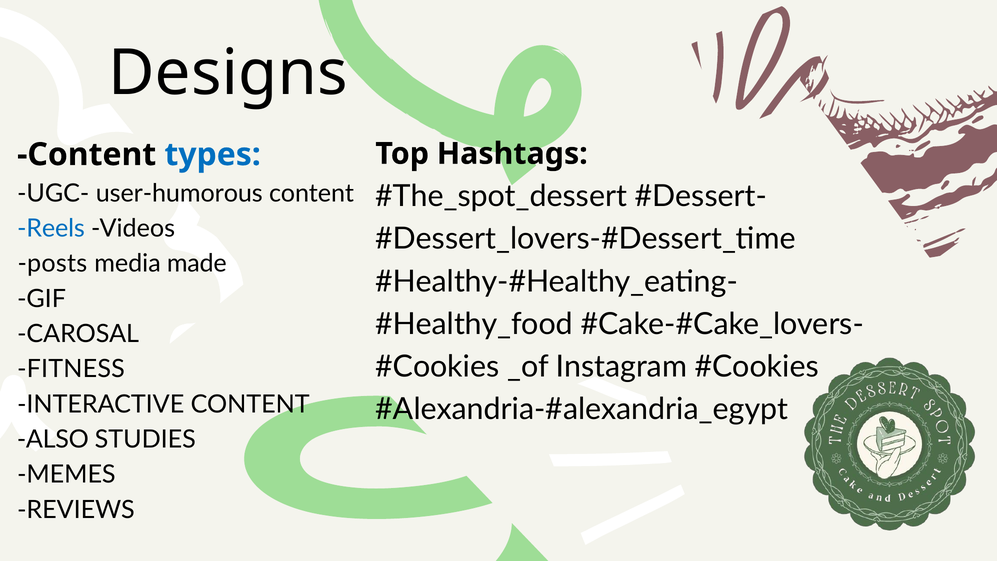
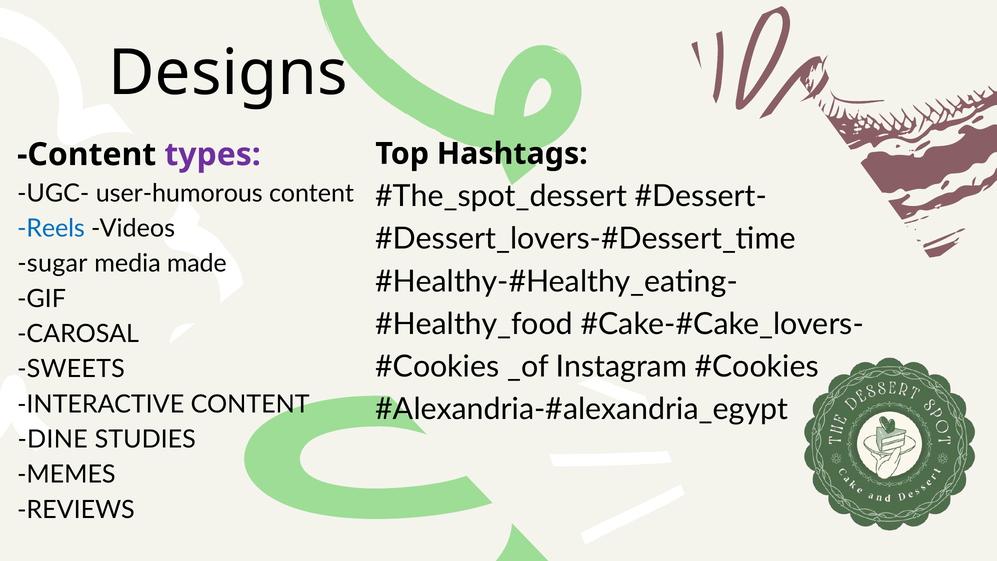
types colour: blue -> purple
posts: posts -> sugar
FITNESS: FITNESS -> SWEETS
ALSO: ALSO -> DINE
